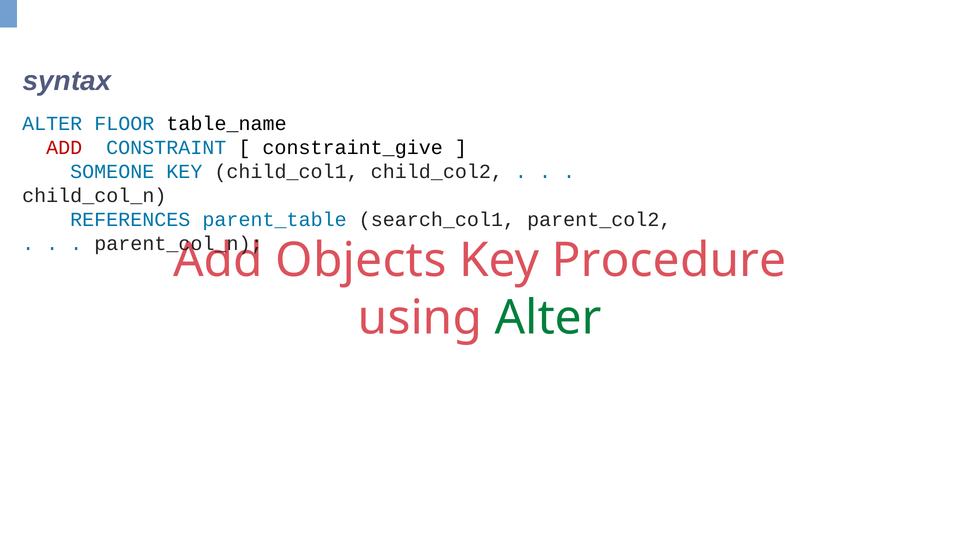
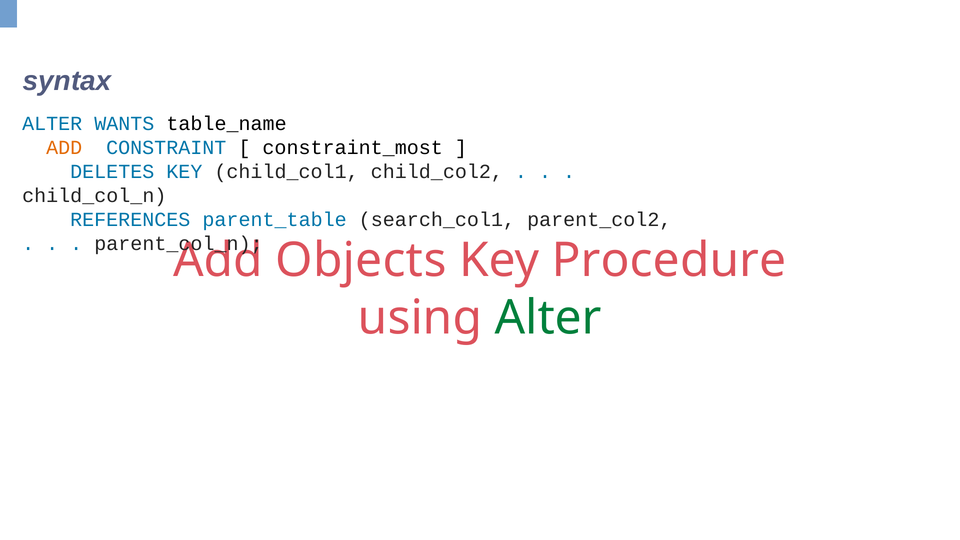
FLOOR: FLOOR -> WANTS
ADD at (64, 148) colour: red -> orange
constraint_give: constraint_give -> constraint_most
SOMEONE: SOMEONE -> DELETES
